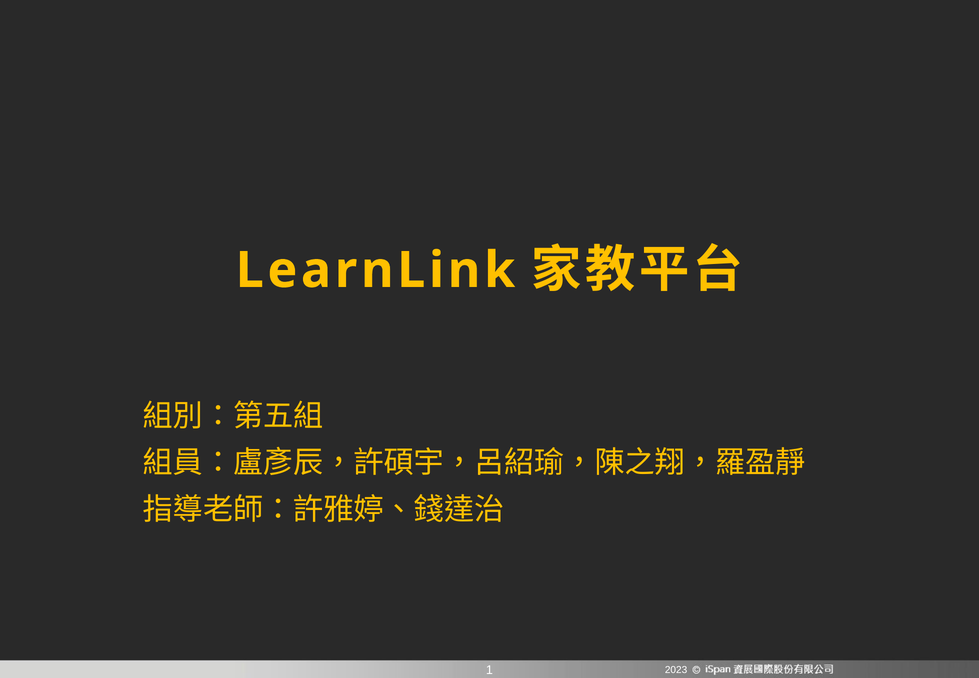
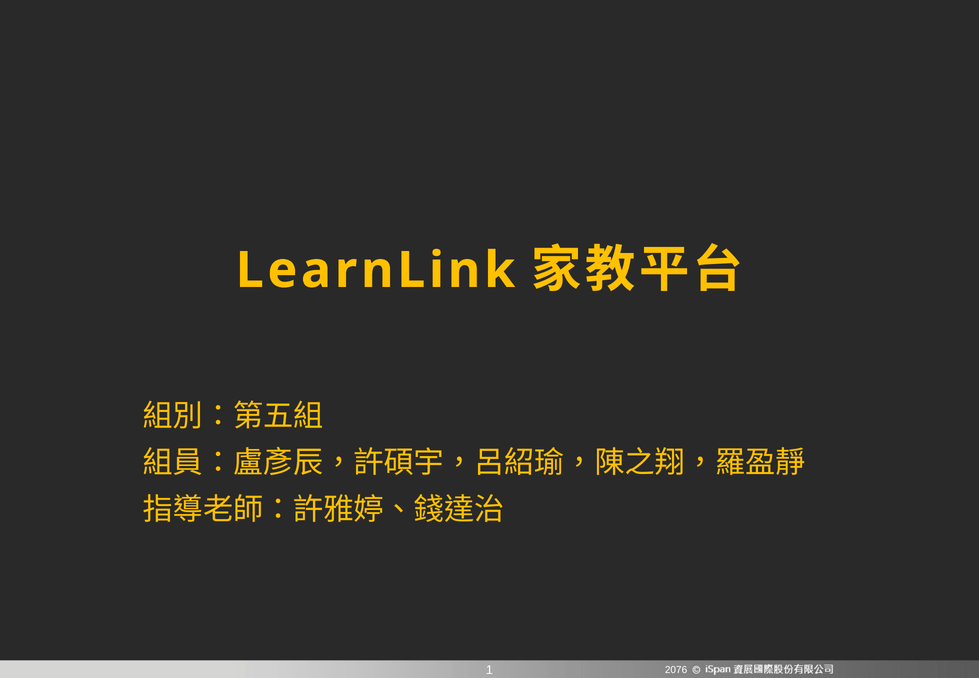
2023: 2023 -> 2076
